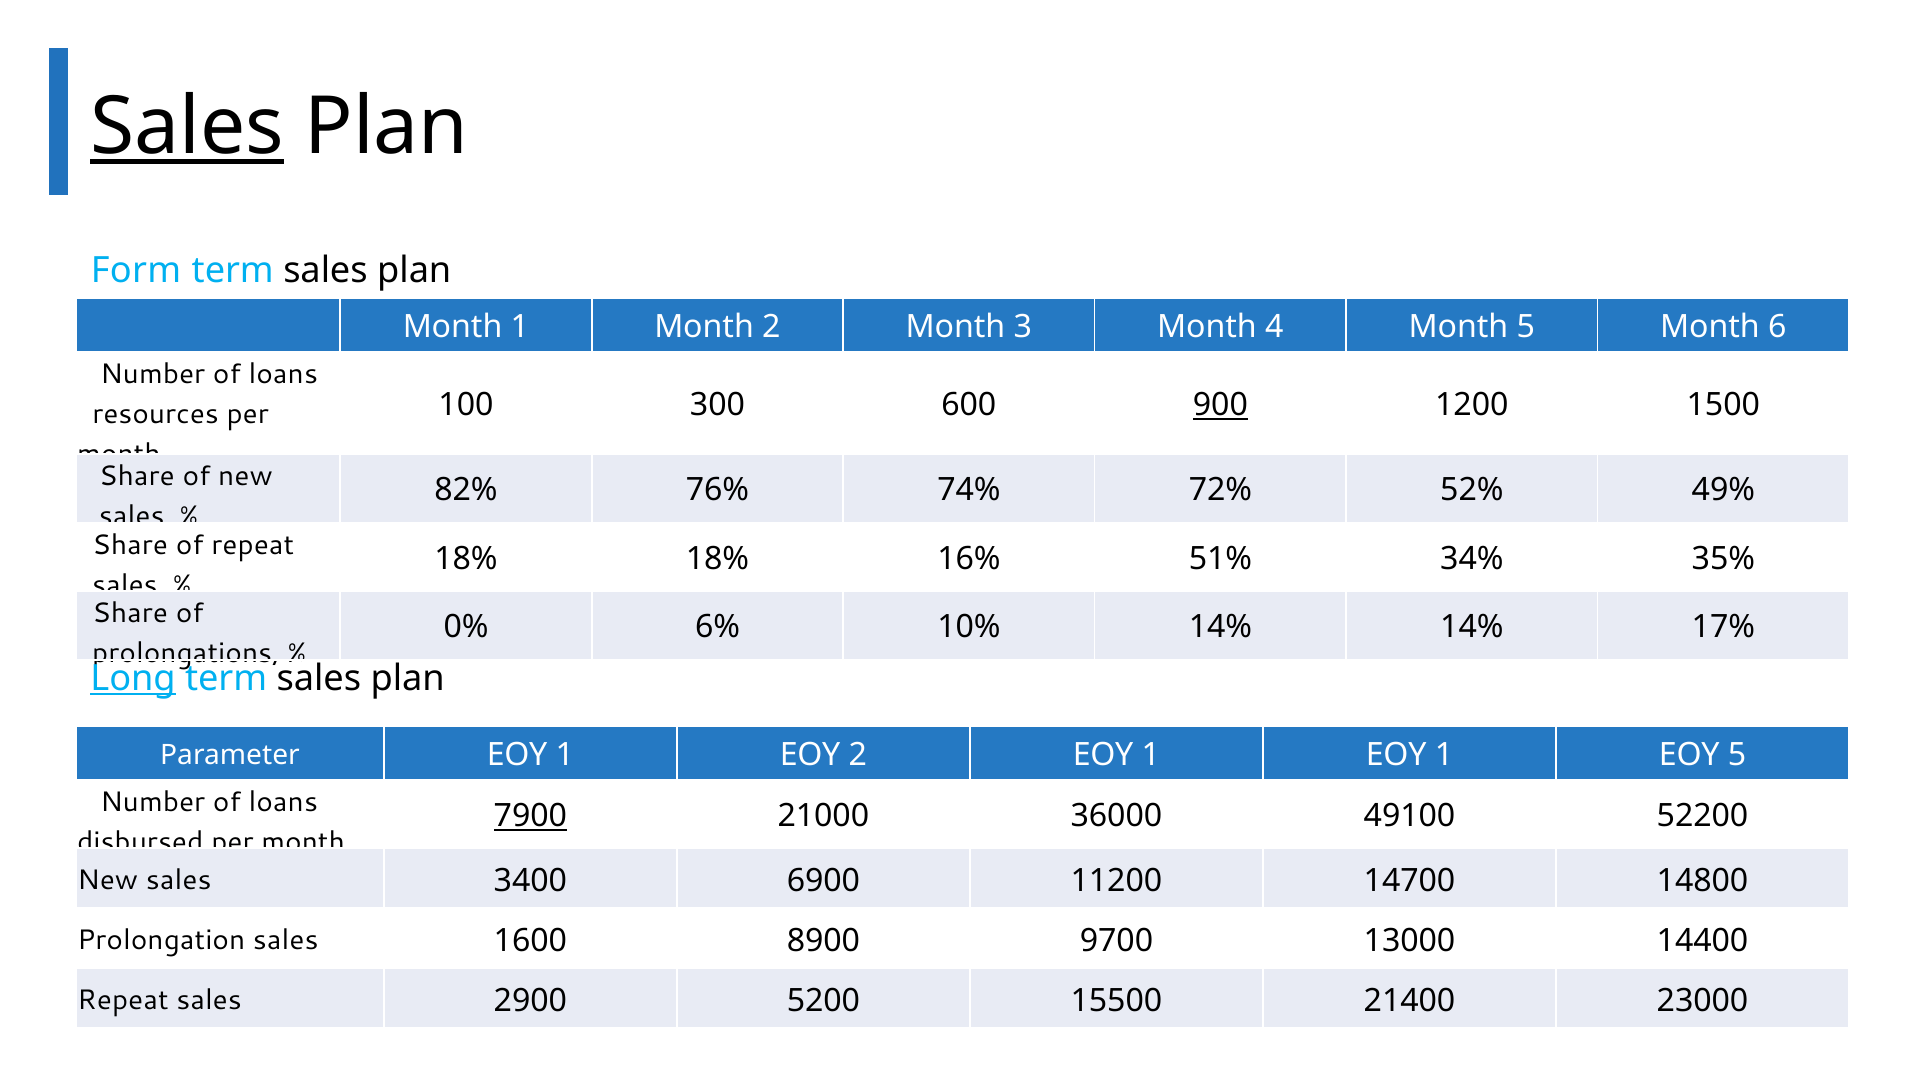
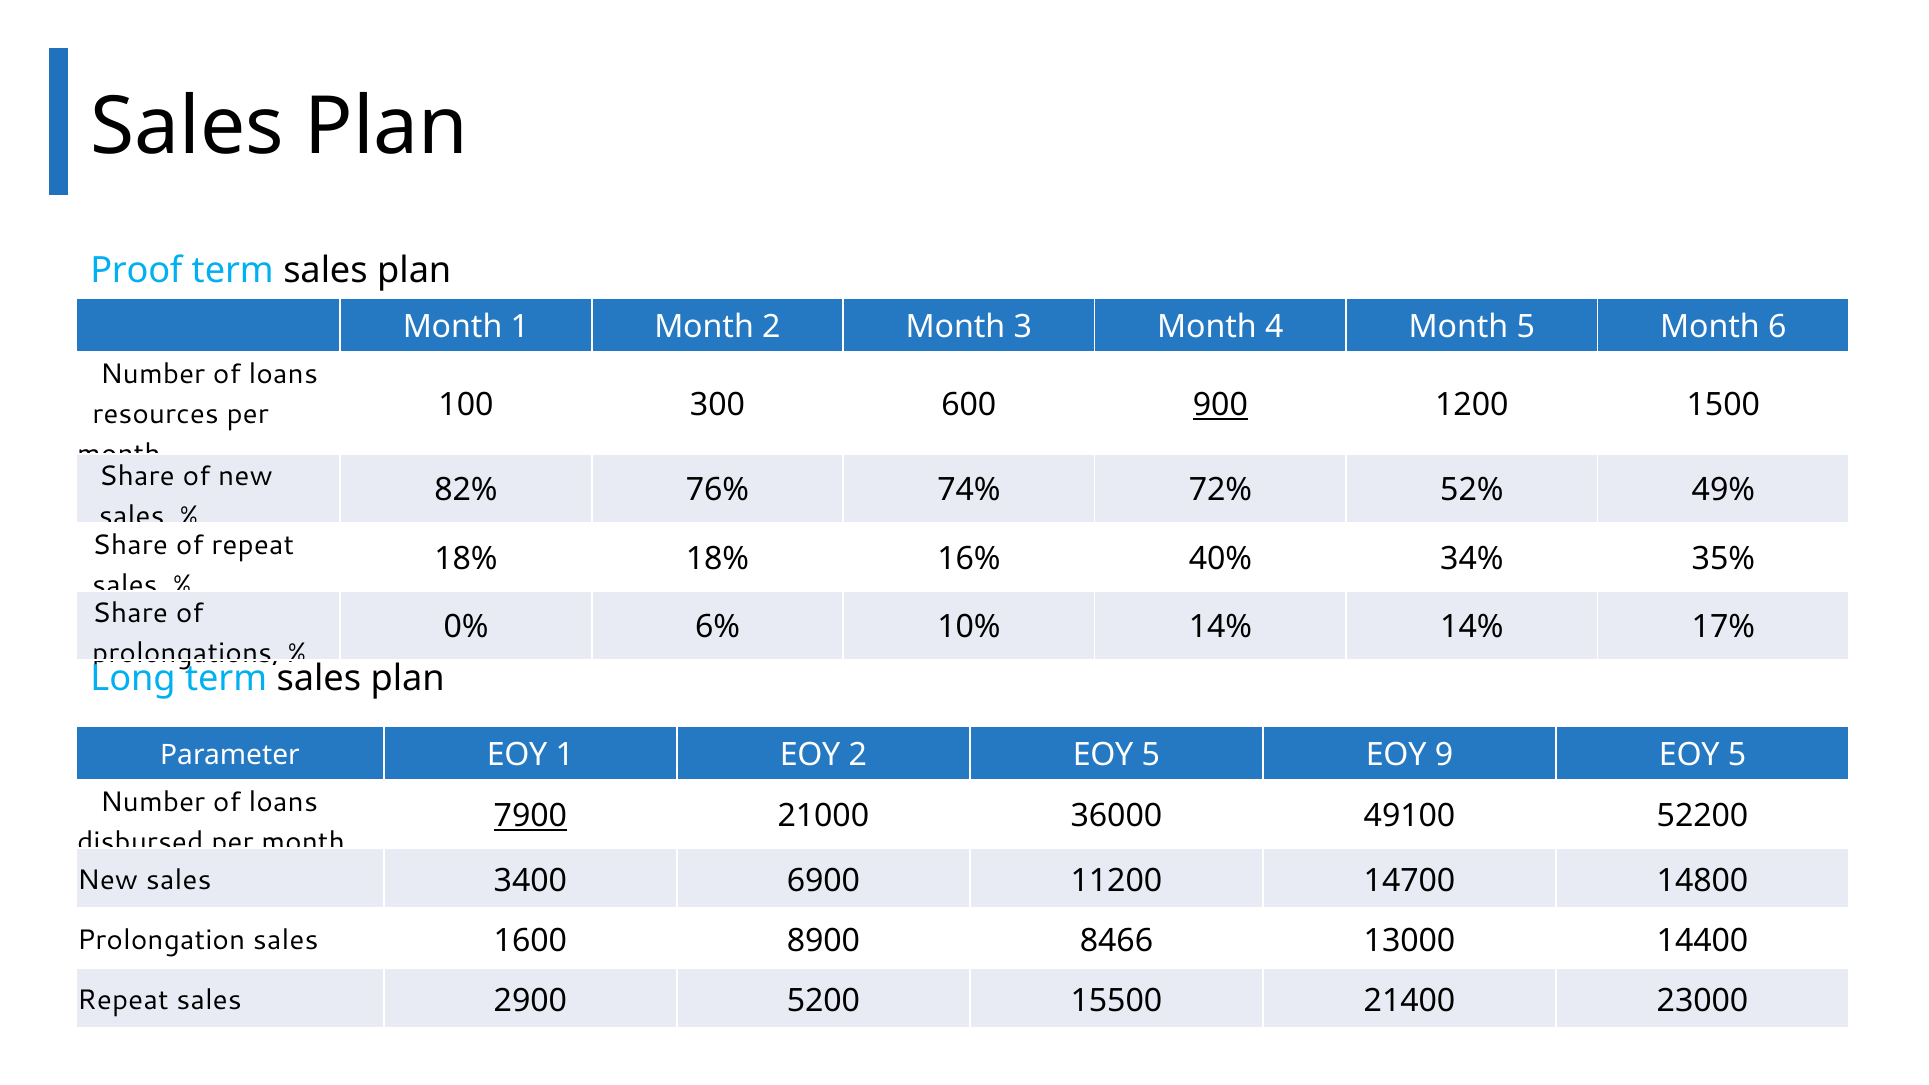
Sales at (187, 127) underline: present -> none
Form: Form -> Proof
51%: 51% -> 40%
Long underline: present -> none
2 EOY 1: 1 -> 5
1 at (1444, 755): 1 -> 9
9700: 9700 -> 8466
